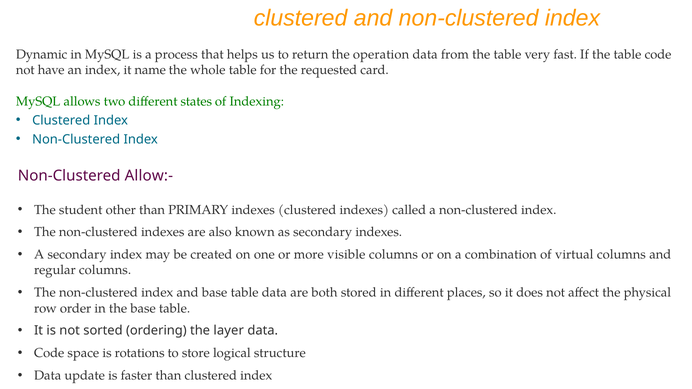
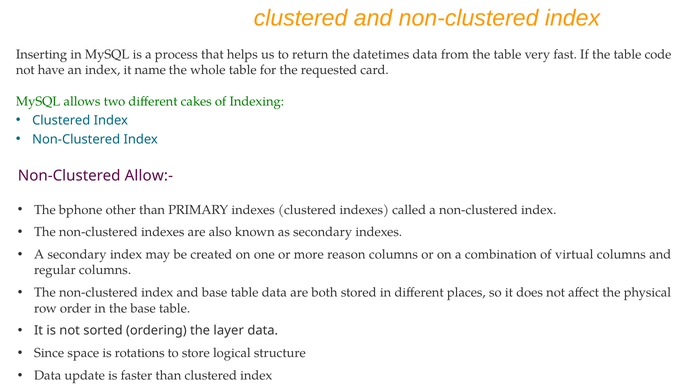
Dynamic: Dynamic -> Inserting
operation: operation -> datetimes
states: states -> cakes
student: student -> bphone
visible: visible -> reason
Code at (49, 353): Code -> Since
